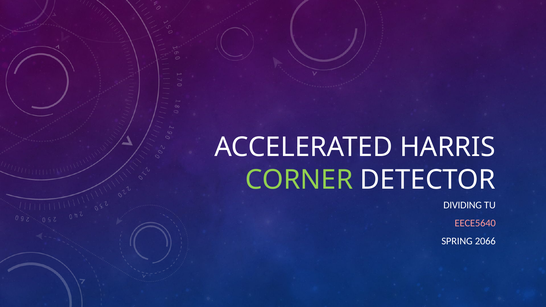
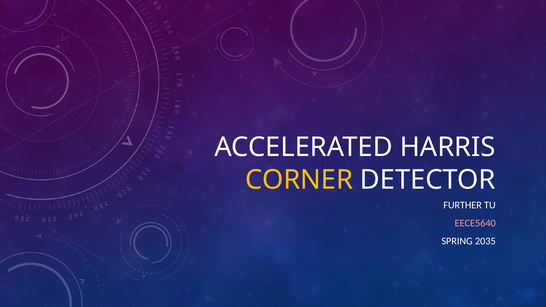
CORNER colour: light green -> yellow
DIVIDING: DIVIDING -> FURTHER
2066: 2066 -> 2035
